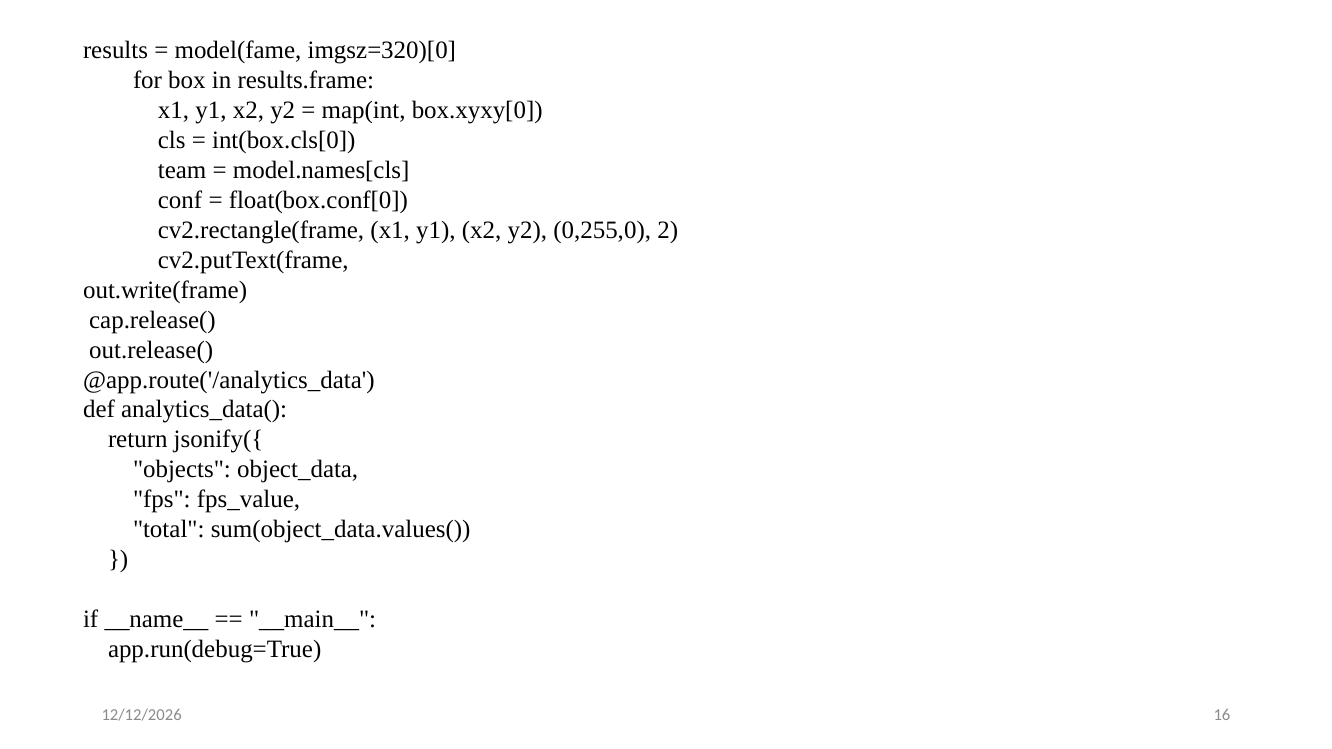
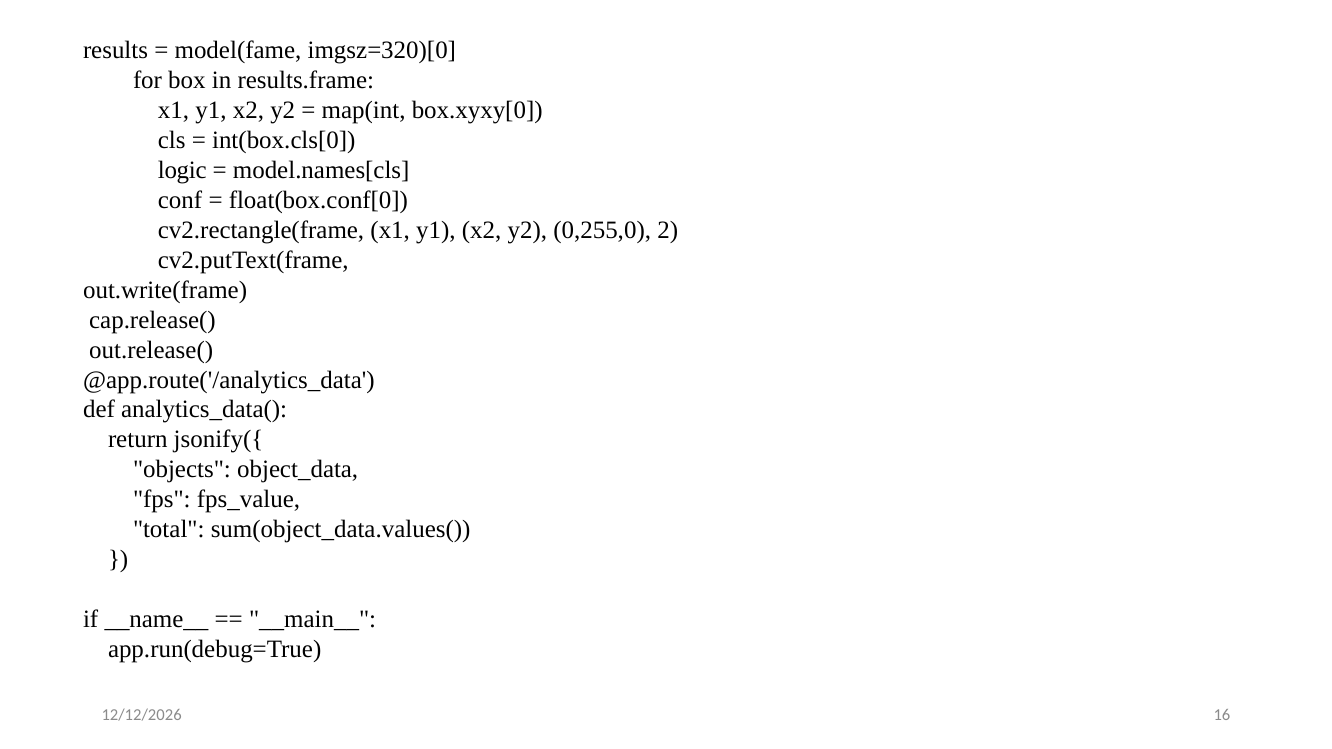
team: team -> logic
